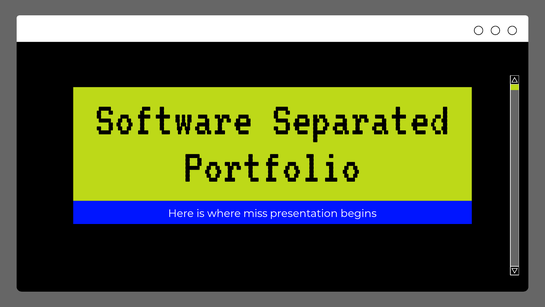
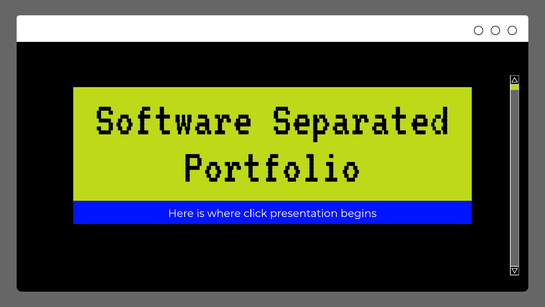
miss: miss -> click
